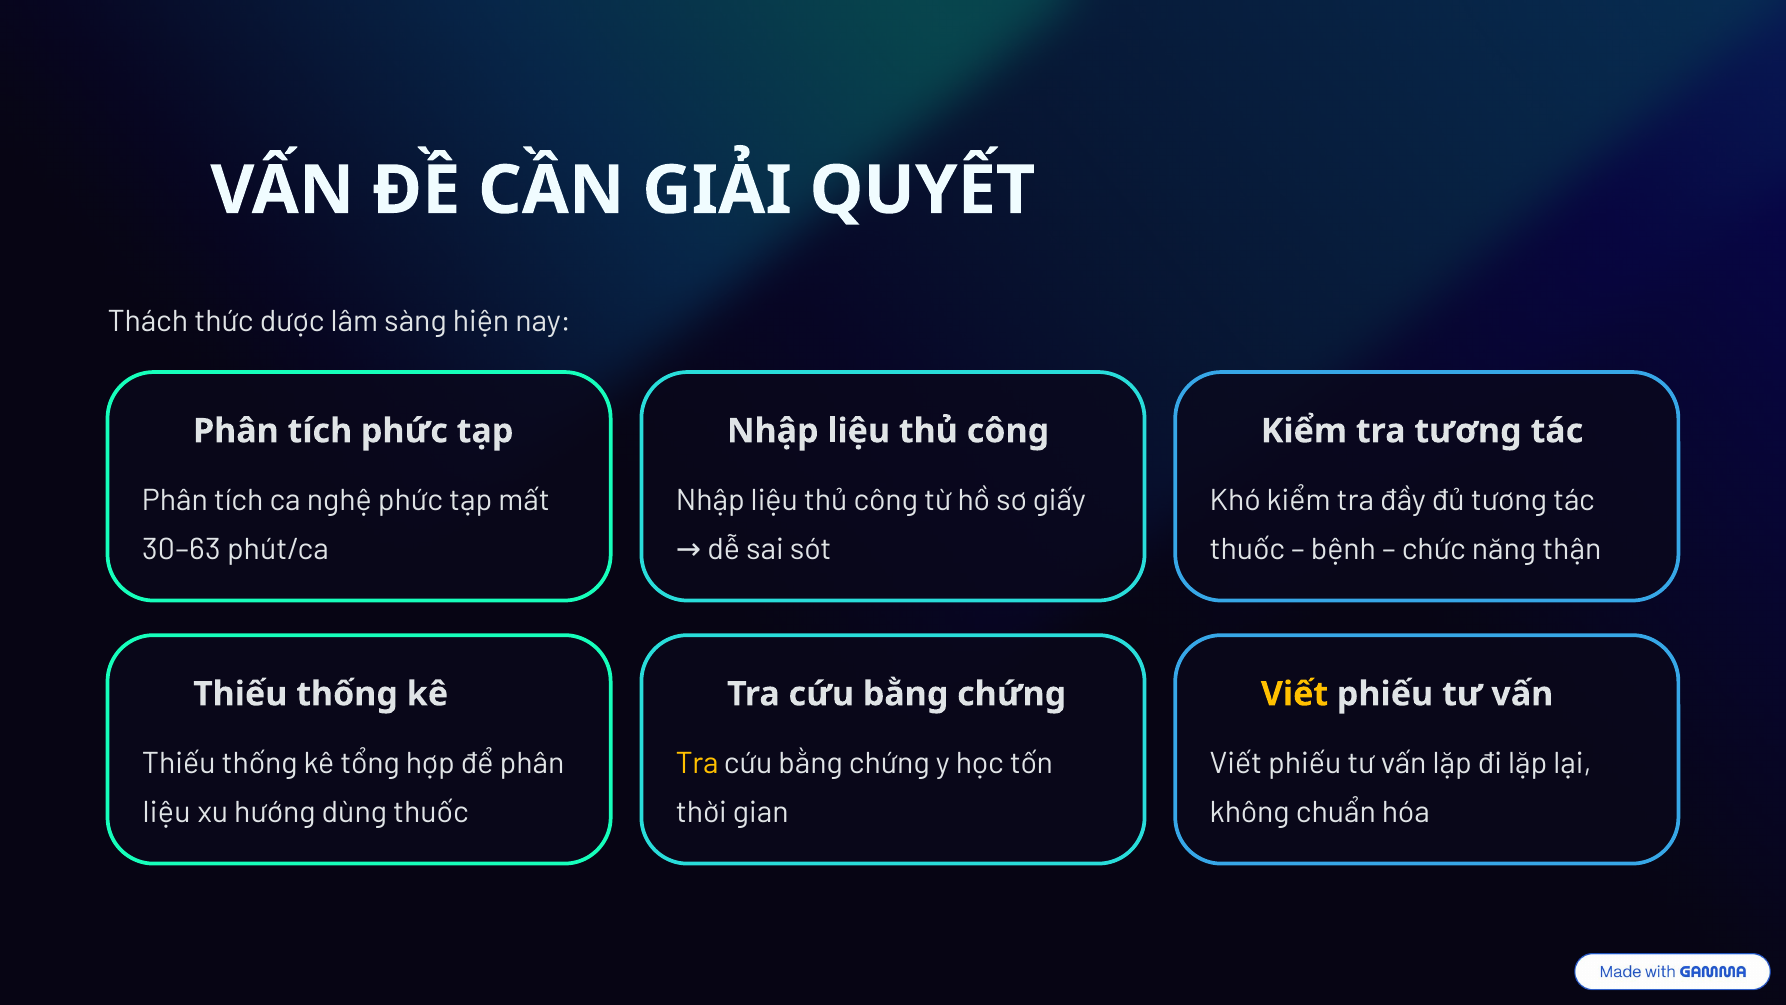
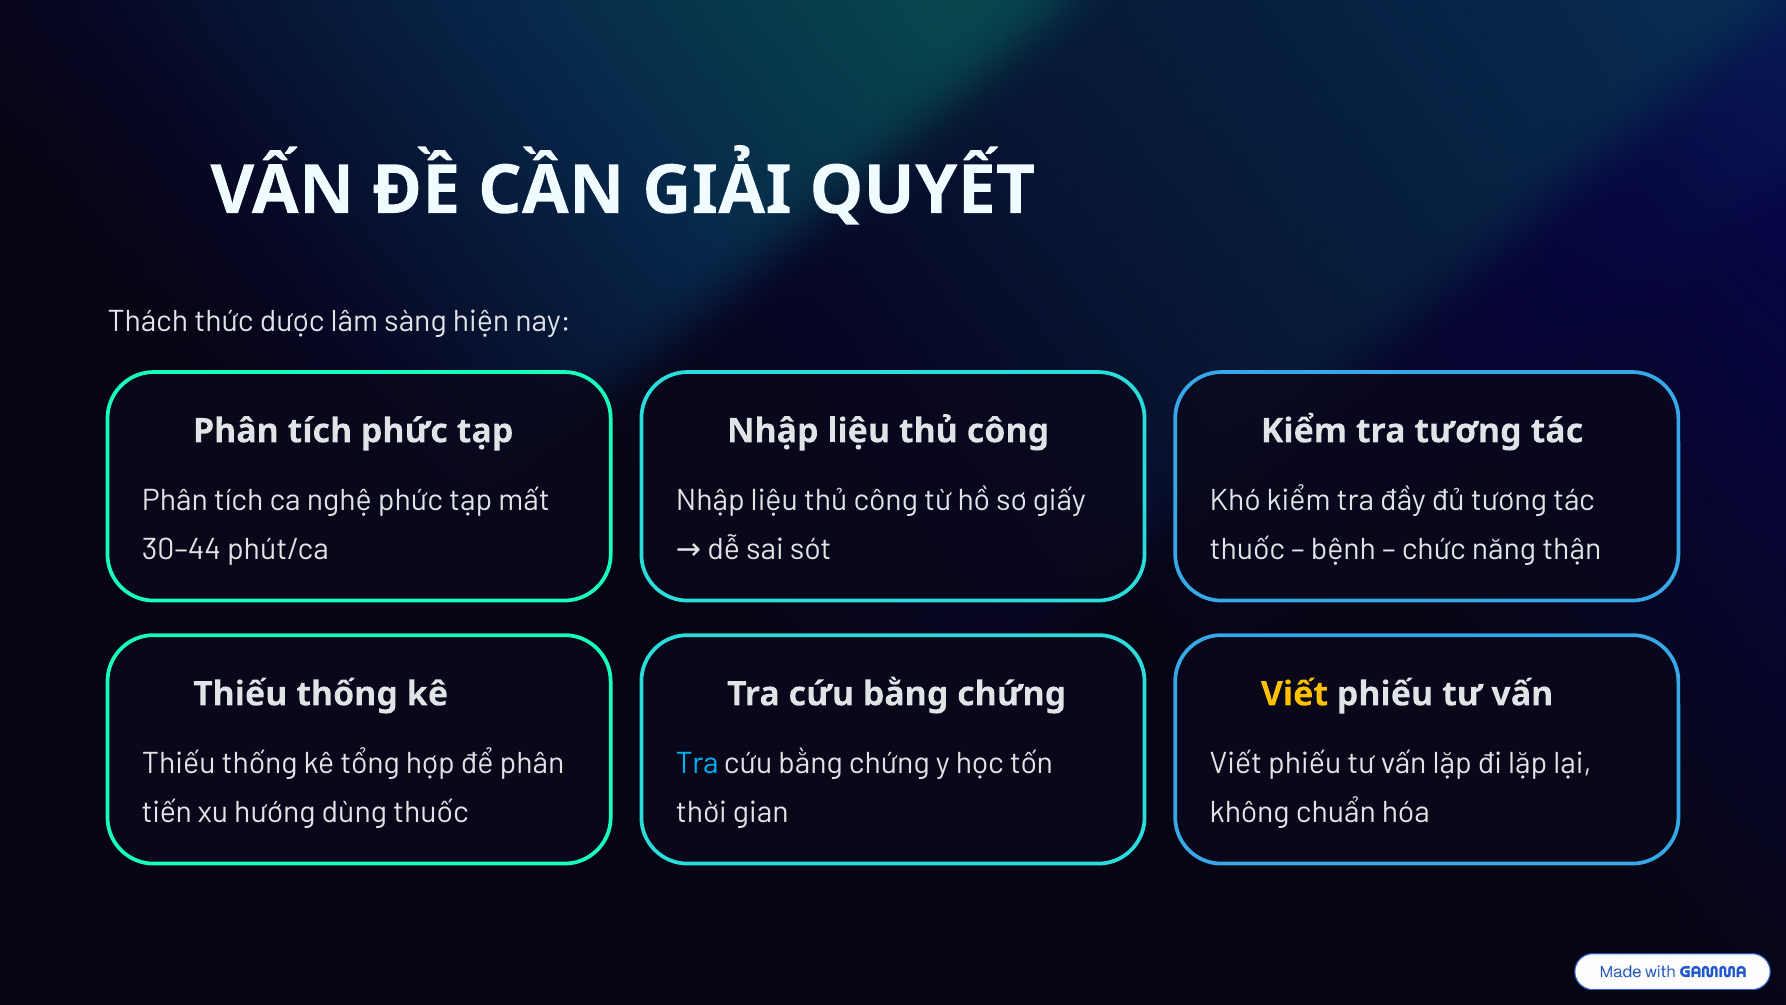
30–63: 30–63 -> 30–44
Tra at (697, 763) colour: yellow -> light blue
liệu at (167, 812): liệu -> tiến
